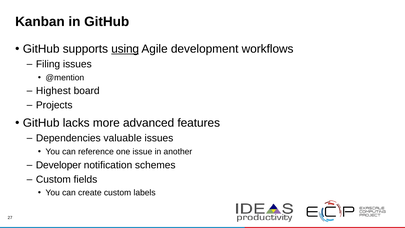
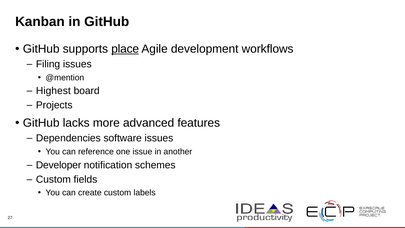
using: using -> place
valuable: valuable -> software
